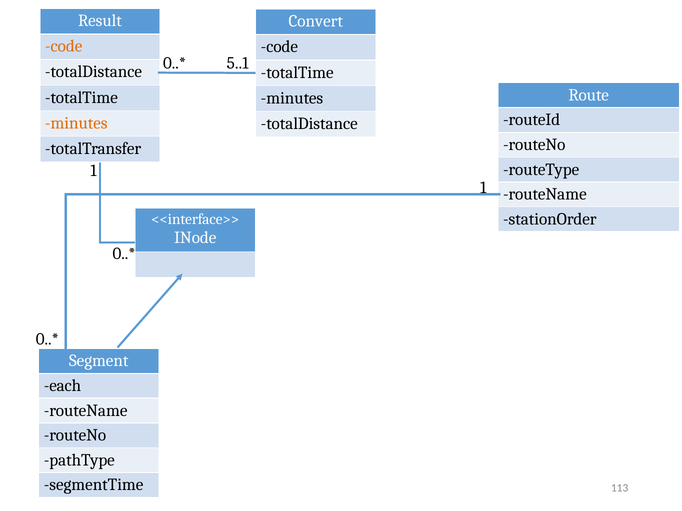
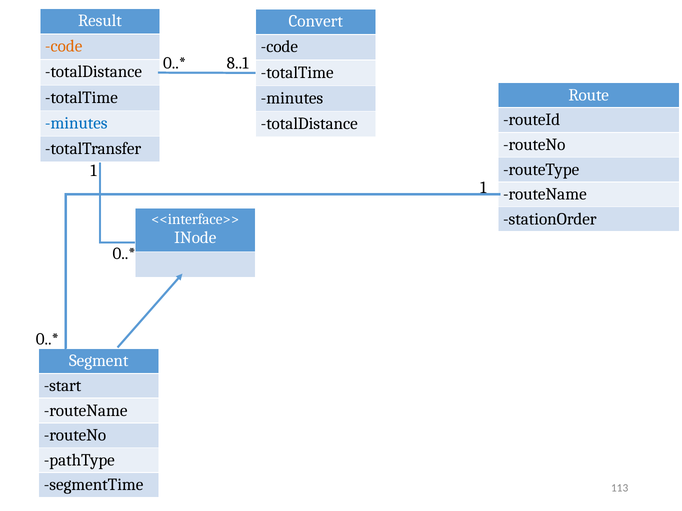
5..1: 5..1 -> 8..1
minutes at (76, 123) colour: orange -> blue
each: each -> start
